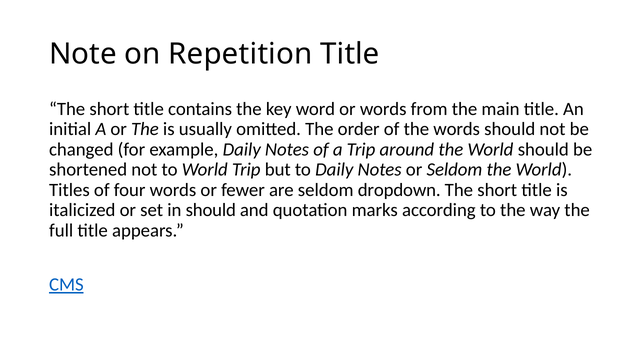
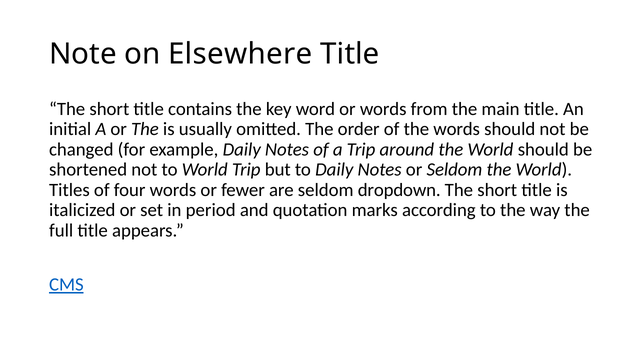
Repetition: Repetition -> Elsewhere
in should: should -> period
